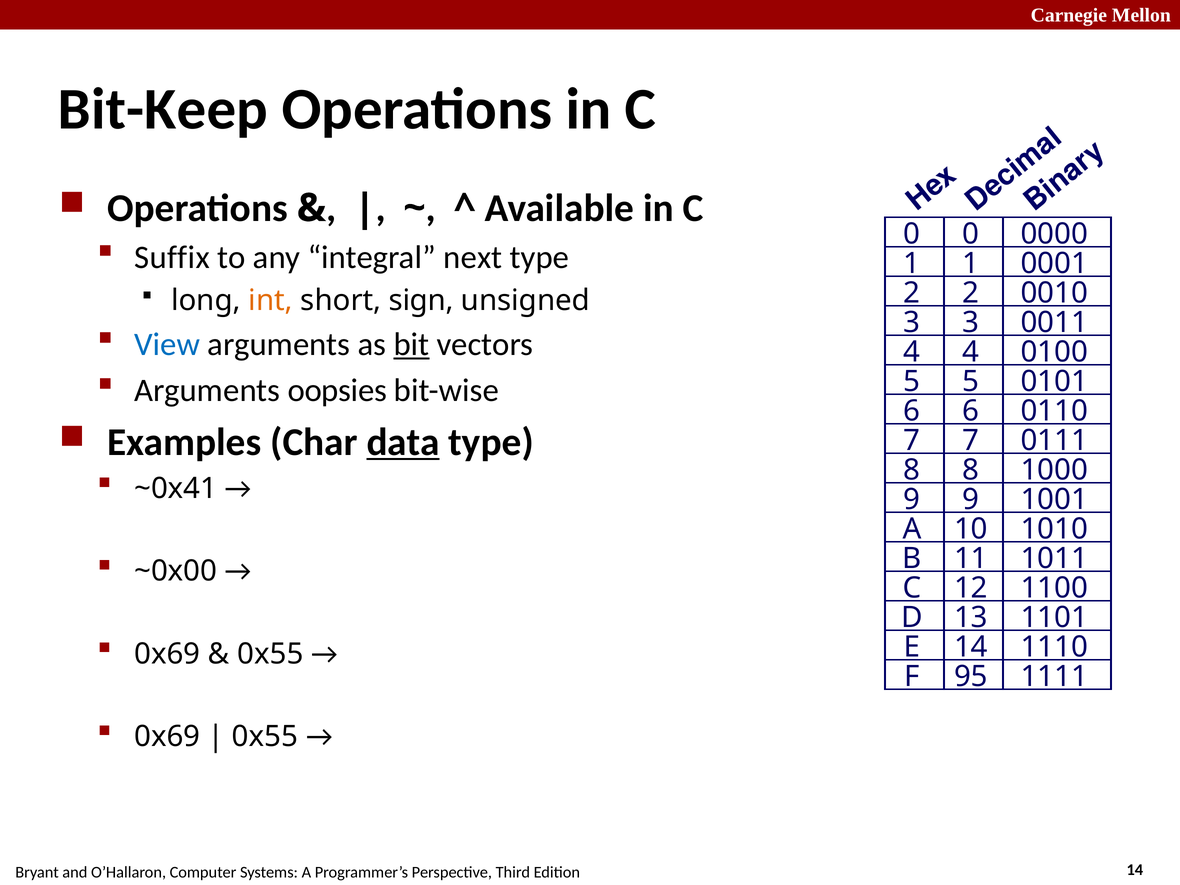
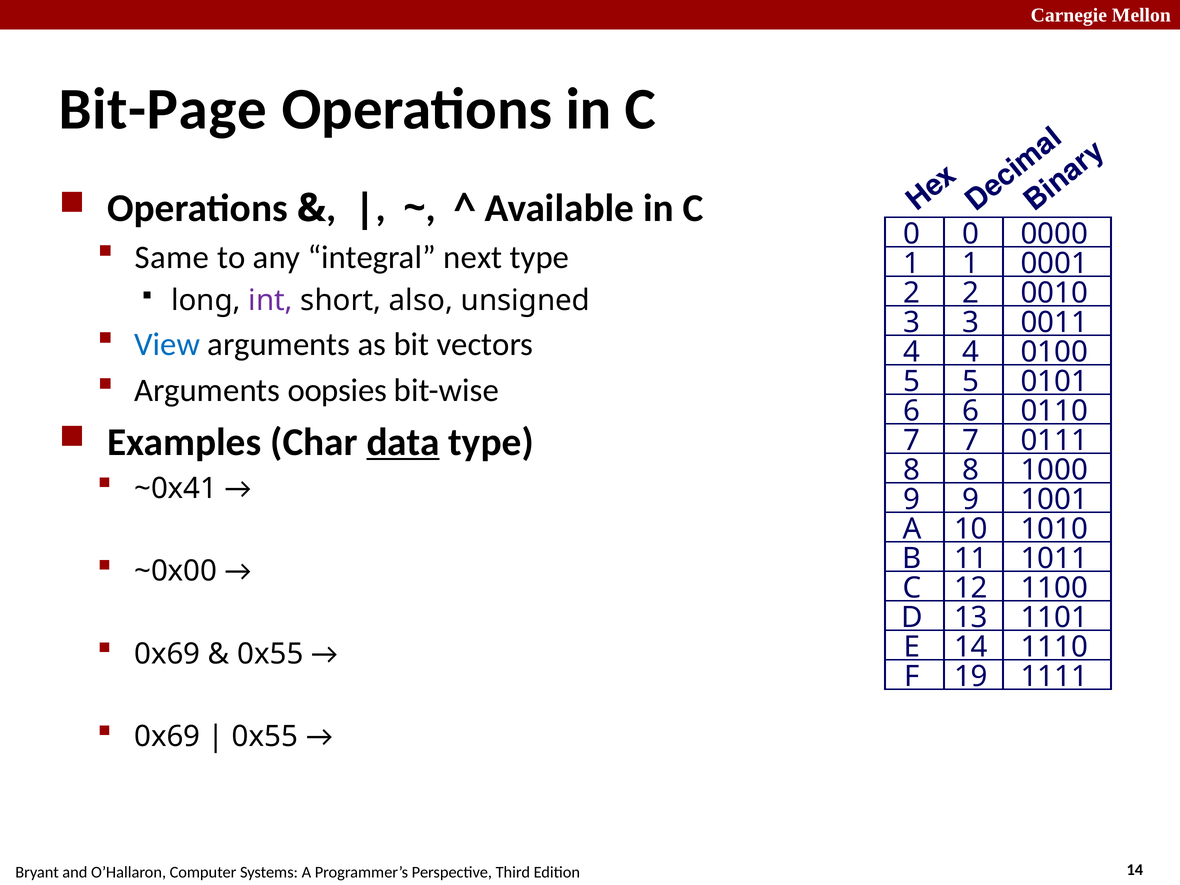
Bit-Keep: Bit-Keep -> Bit-Page
Suffix: Suffix -> Same
int colour: orange -> purple
sign: sign -> also
bit underline: present -> none
95: 95 -> 19
